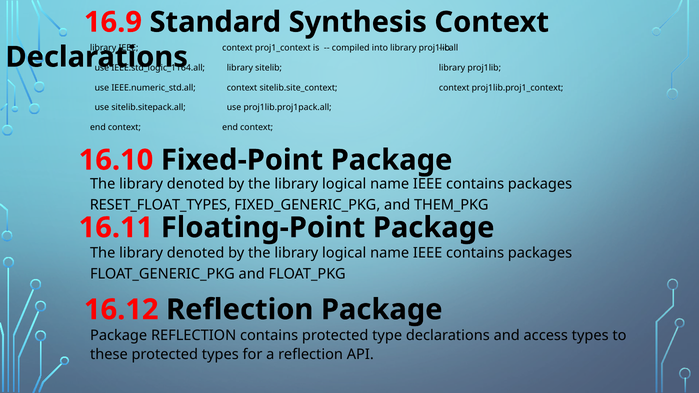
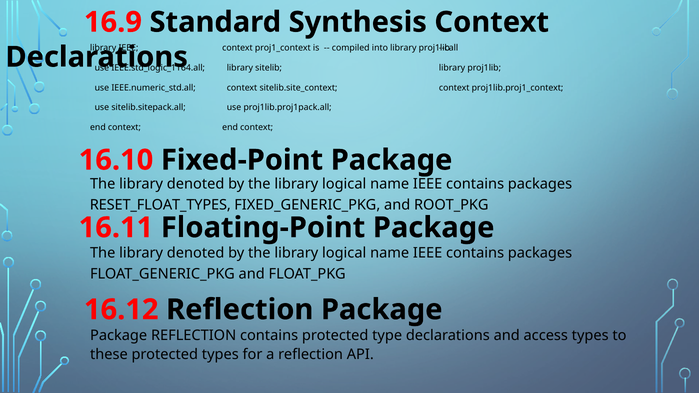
THEM_PKG: THEM_PKG -> ROOT_PKG
